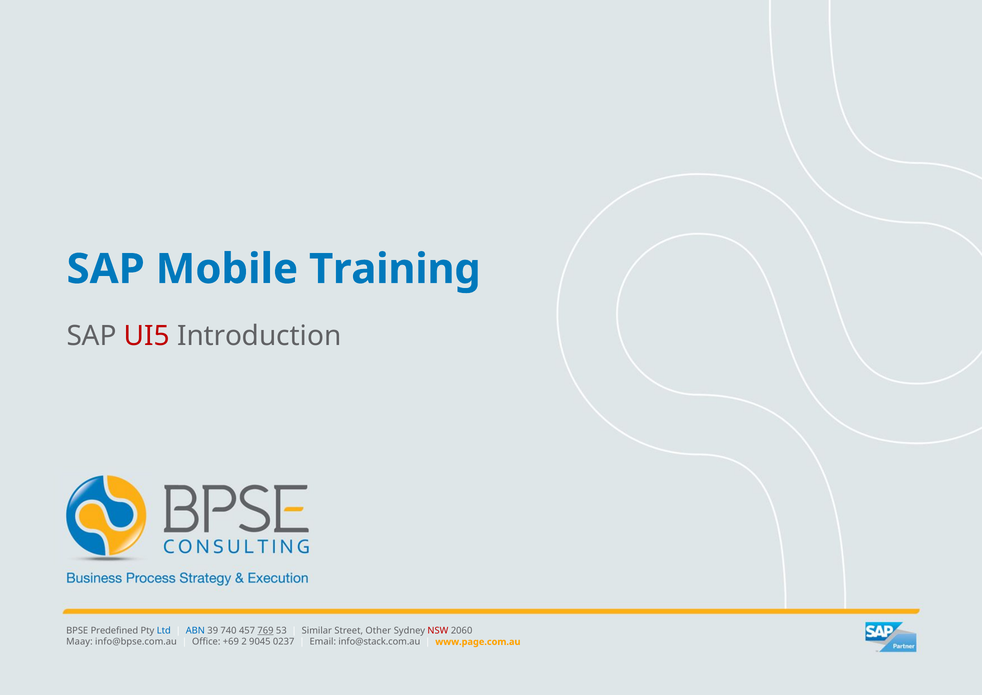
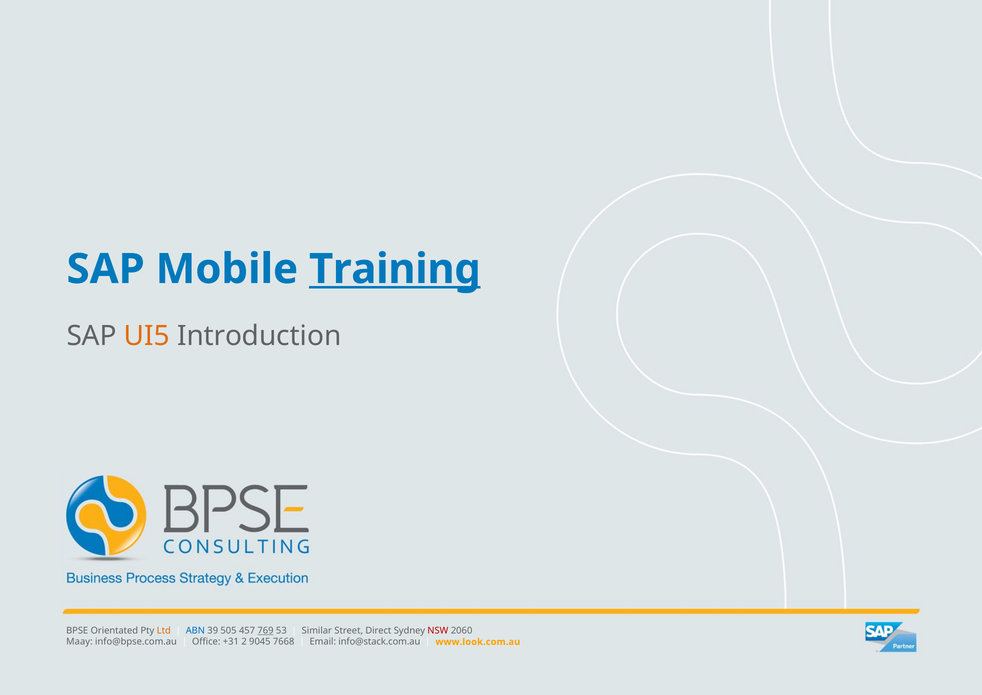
Training underline: none -> present
UI5 colour: red -> orange
Predefined: Predefined -> Orientated
Ltd colour: blue -> orange
740: 740 -> 505
Other: Other -> Direct
+69: +69 -> +31
0237: 0237 -> 7668
www.page.com.au: www.page.com.au -> www.look.com.au
